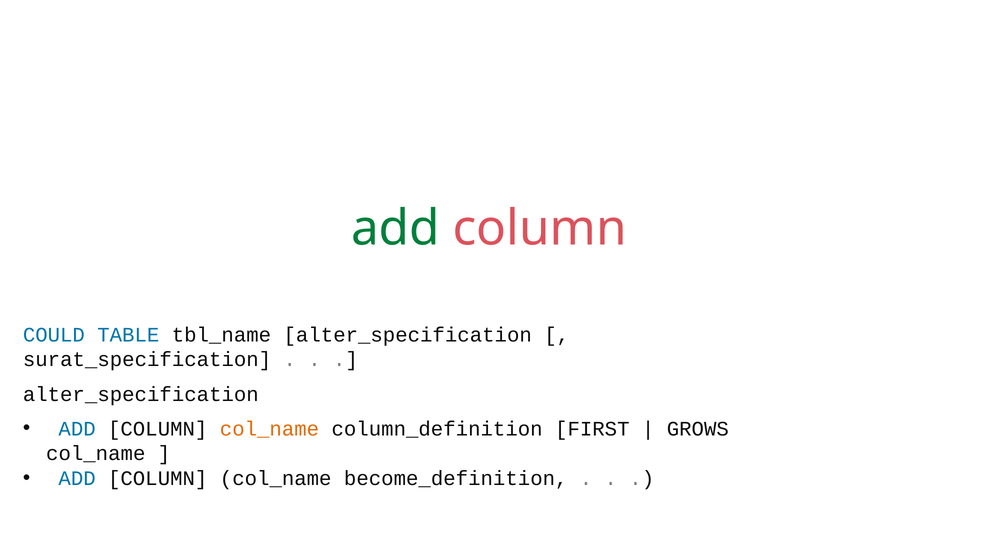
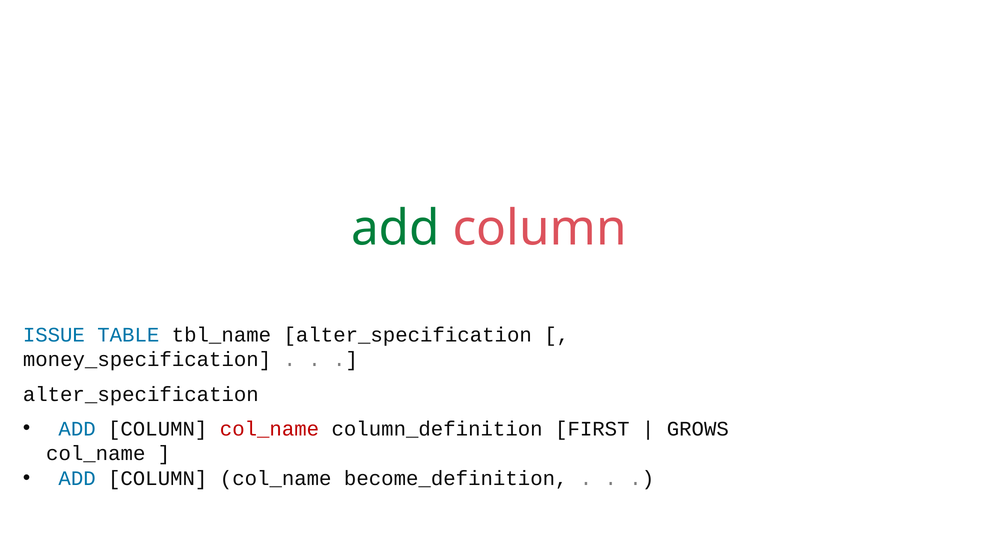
COULD: COULD -> ISSUE
surat_specification: surat_specification -> money_specification
col_name at (269, 429) colour: orange -> red
